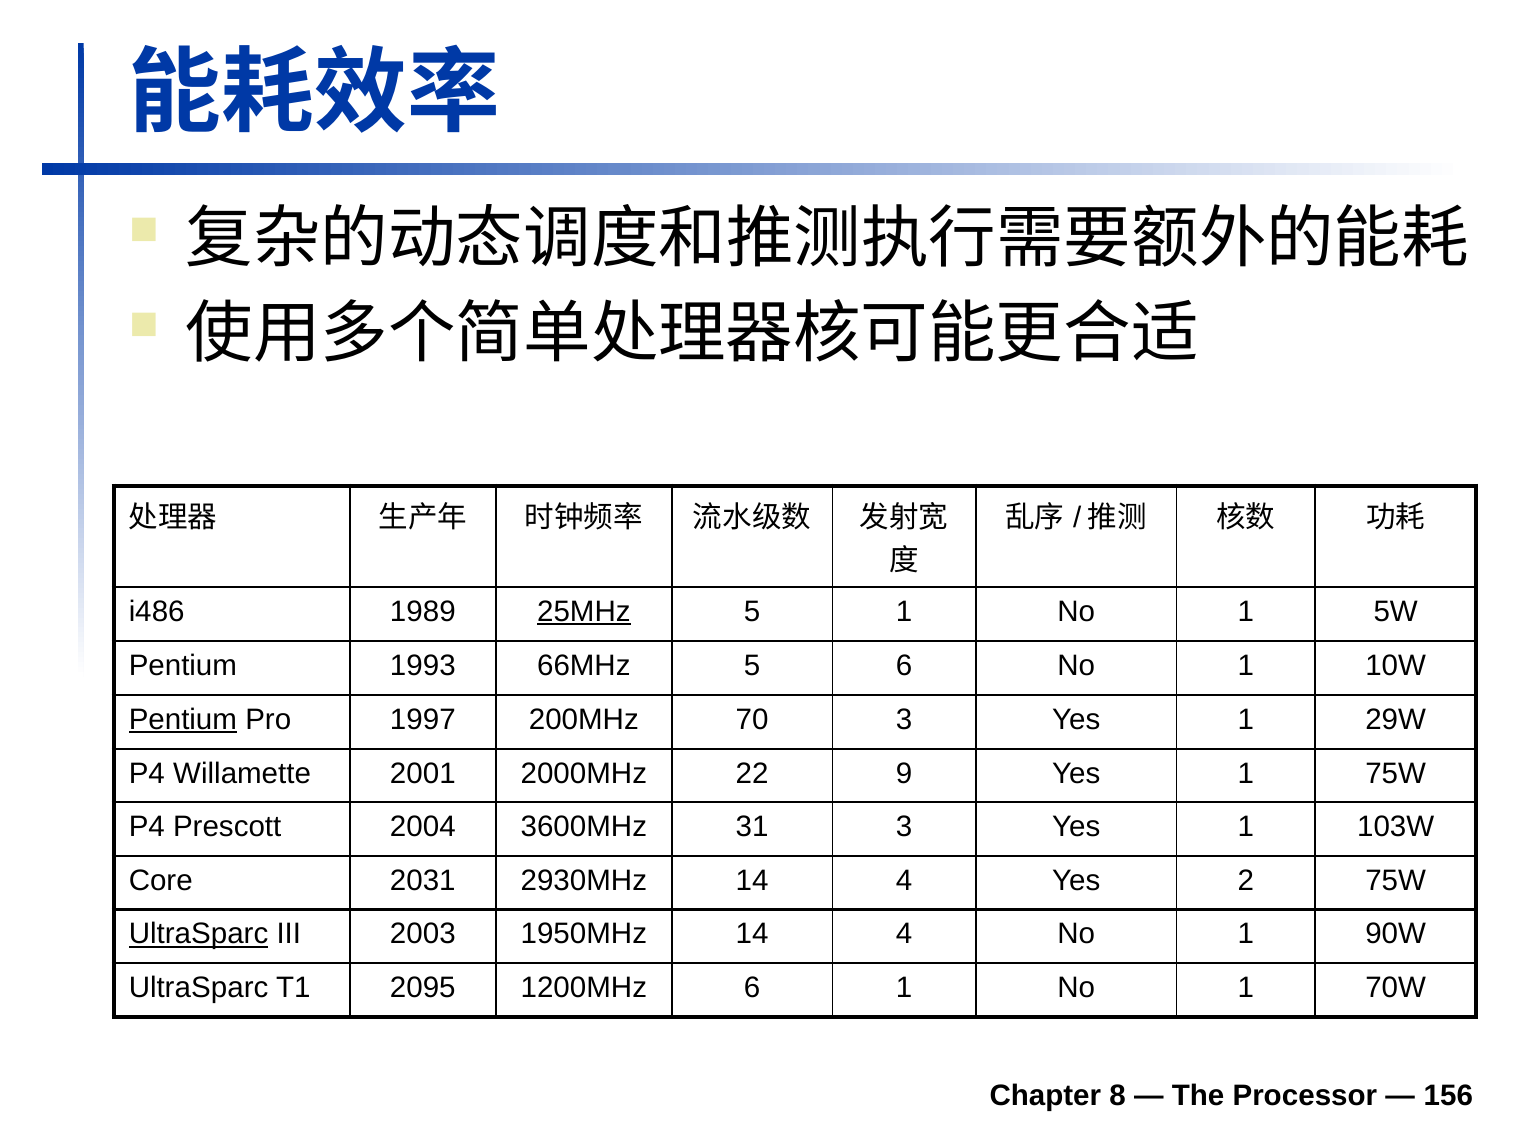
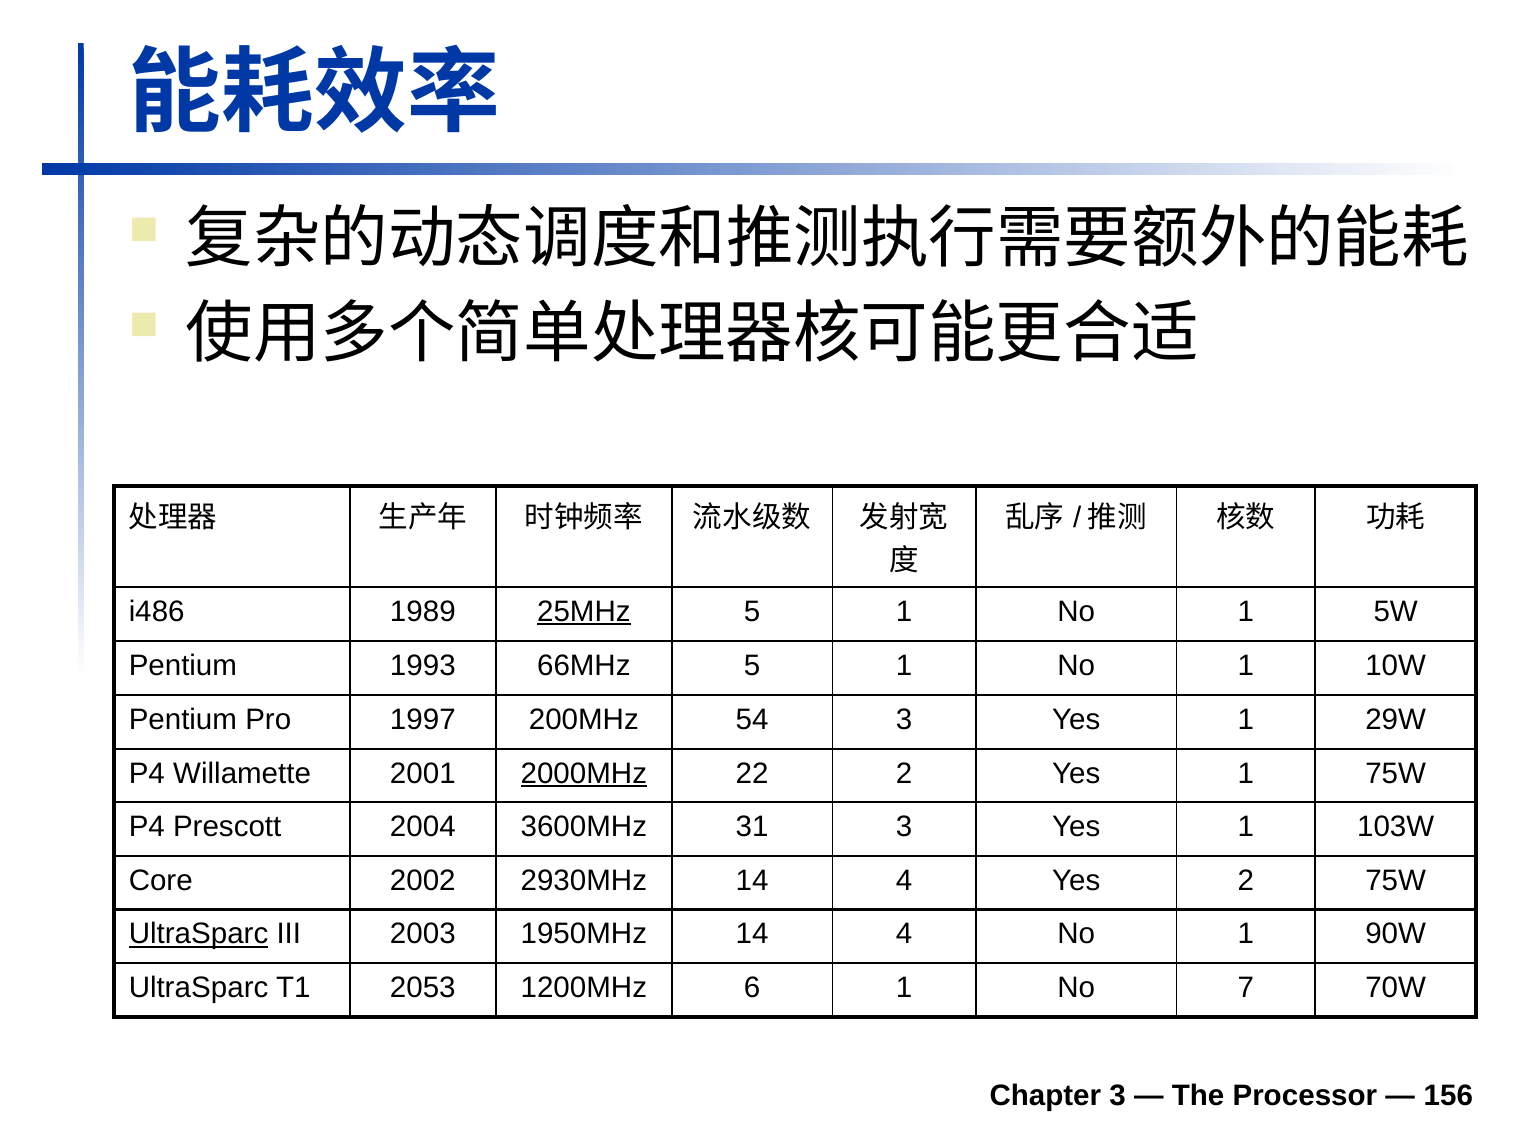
66MHz 5 6: 6 -> 1
Pentium at (183, 719) underline: present -> none
70: 70 -> 54
2000MHz underline: none -> present
22 9: 9 -> 2
2031: 2031 -> 2002
2095: 2095 -> 2053
6 1 No 1: 1 -> 7
Chapter 8: 8 -> 3
